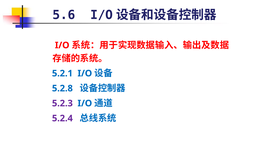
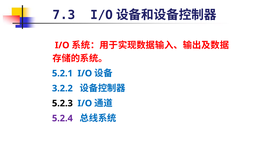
5.6: 5.6 -> 7.3
5.2.8: 5.2.8 -> 3.2.2
5.2.3 colour: purple -> black
